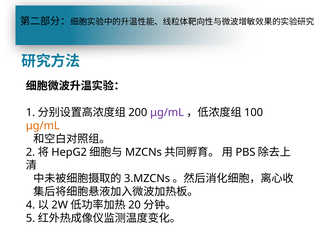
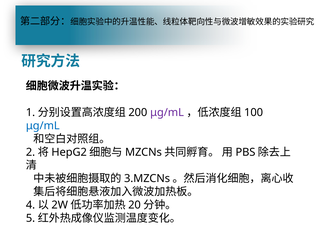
μg/mL at (43, 125) colour: orange -> blue
